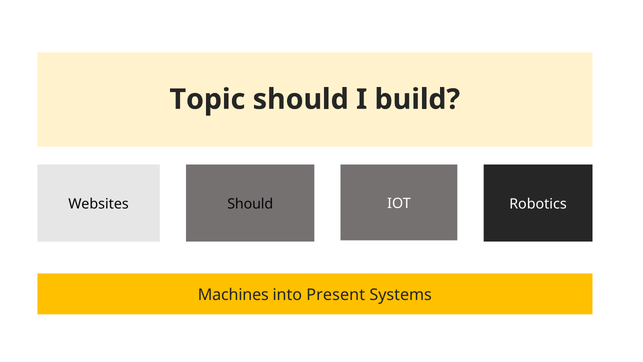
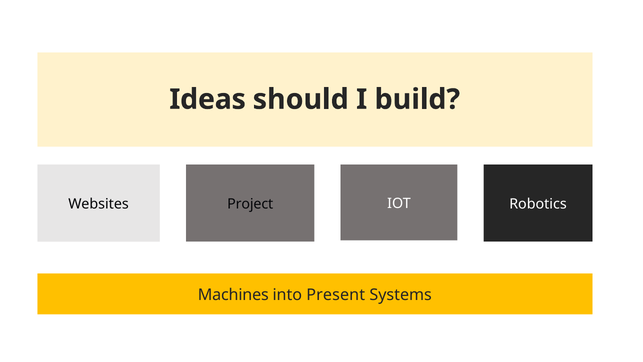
Topic: Topic -> Ideas
Websites Should: Should -> Project
